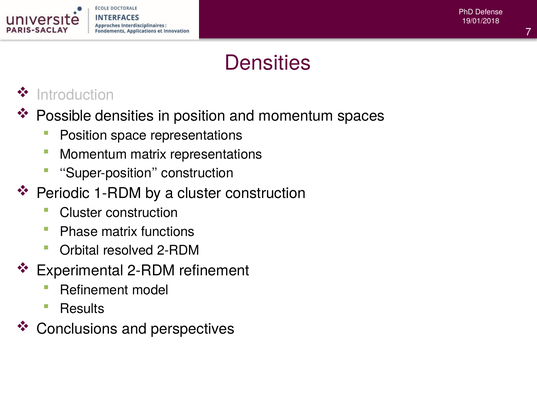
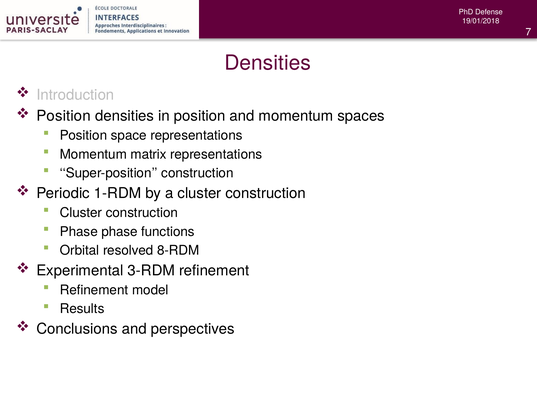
Possible at (64, 116): Possible -> Position
Phase matrix: matrix -> phase
resolved 2-RDM: 2-RDM -> 8-RDM
Experimental 2-RDM: 2-RDM -> 3-RDM
